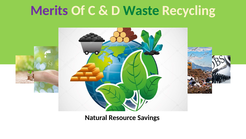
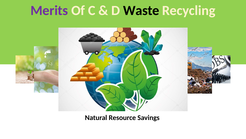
Waste colour: green -> black
